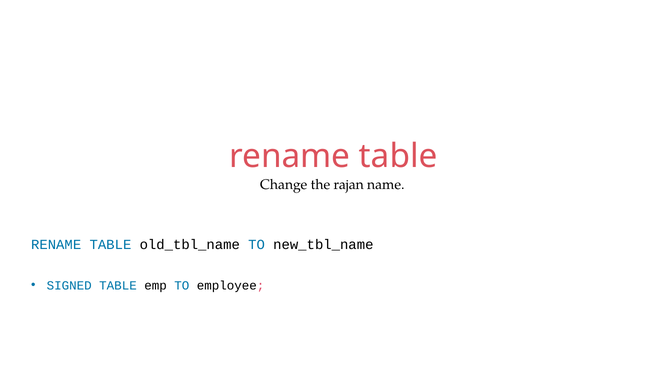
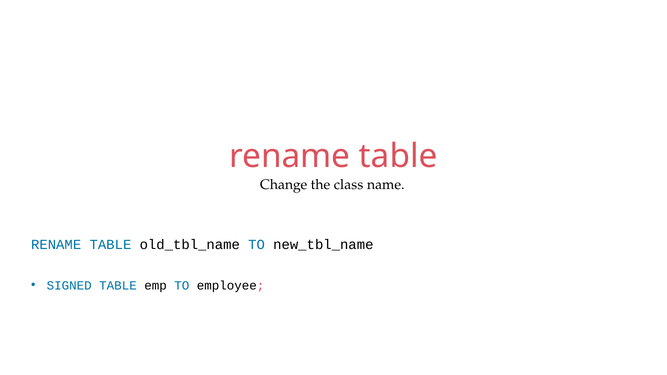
rajan: rajan -> class
